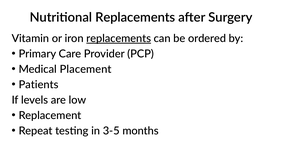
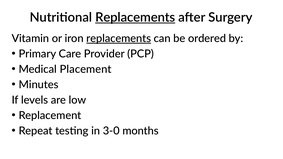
Replacements at (135, 18) underline: none -> present
Patients: Patients -> Minutes
3-5: 3-5 -> 3-0
